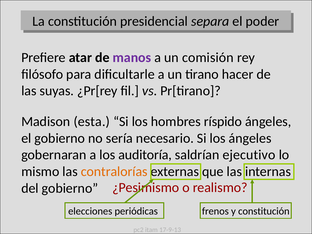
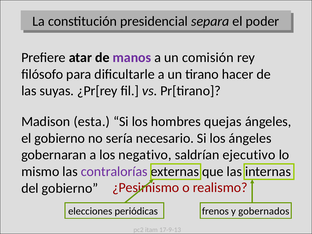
ríspido: ríspido -> quejas
auditoría: auditoría -> negativo
contralorías colour: orange -> purple
y constitución: constitución -> gobernados
